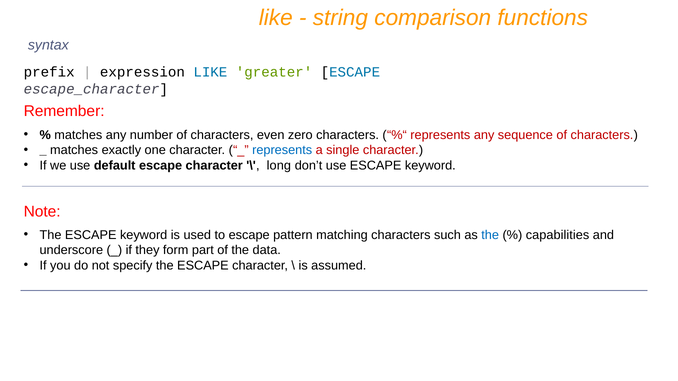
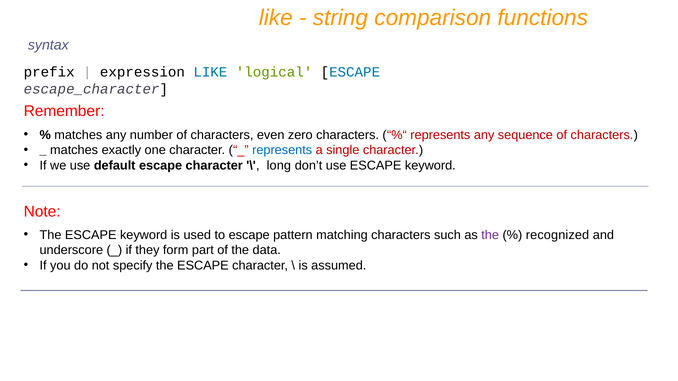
greater: greater -> logical
the at (490, 235) colour: blue -> purple
capabilities: capabilities -> recognized
